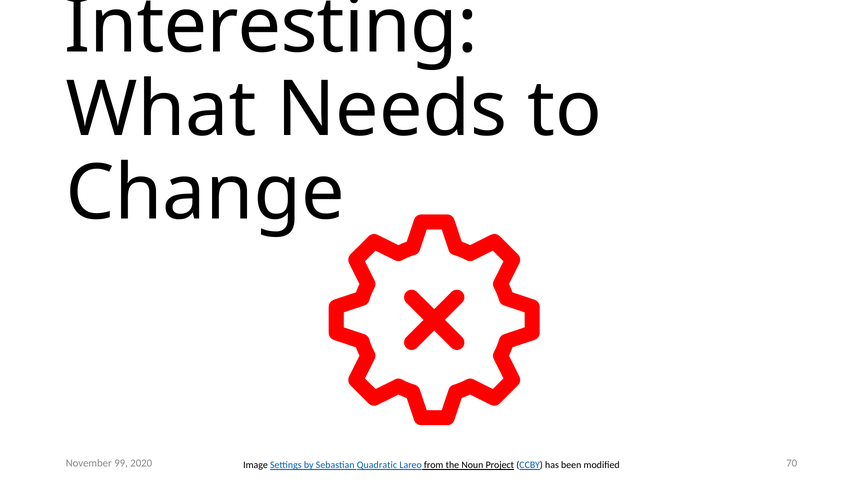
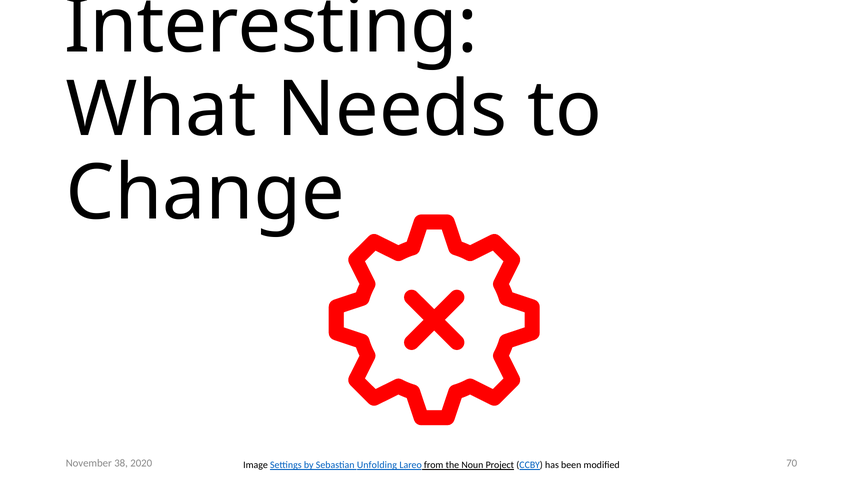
99: 99 -> 38
Quadratic: Quadratic -> Unfolding
